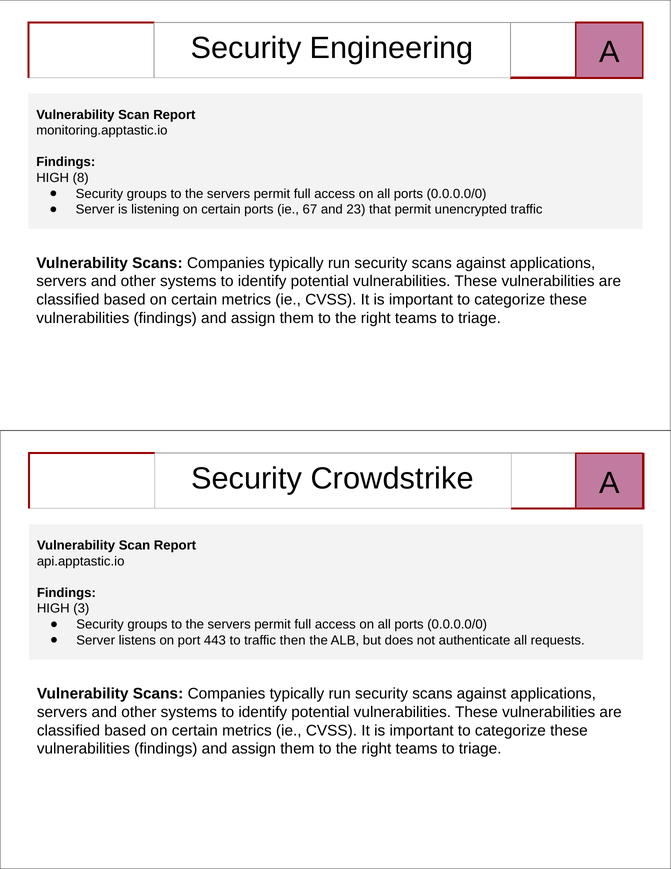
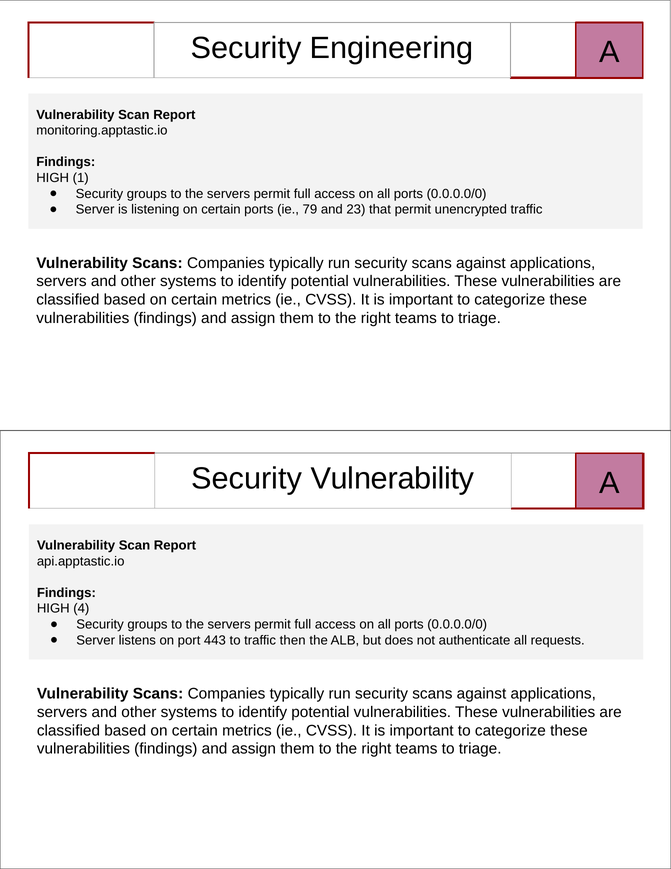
8: 8 -> 1
67: 67 -> 79
Security Crowdstrike: Crowdstrike -> Vulnerability
3: 3 -> 4
